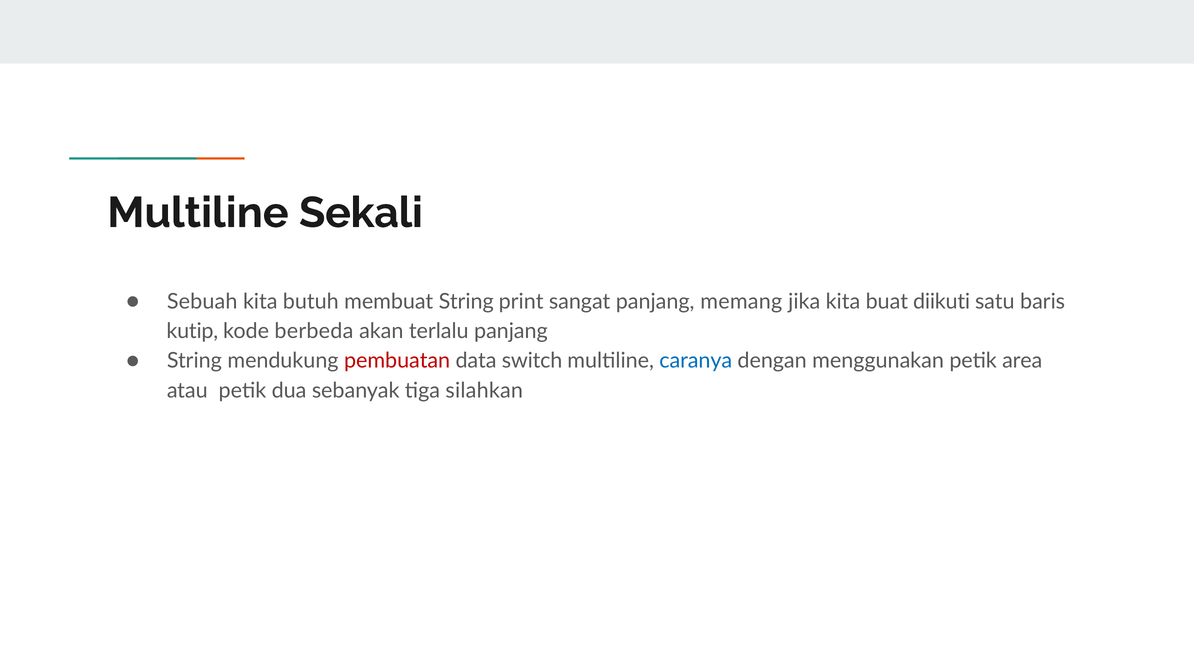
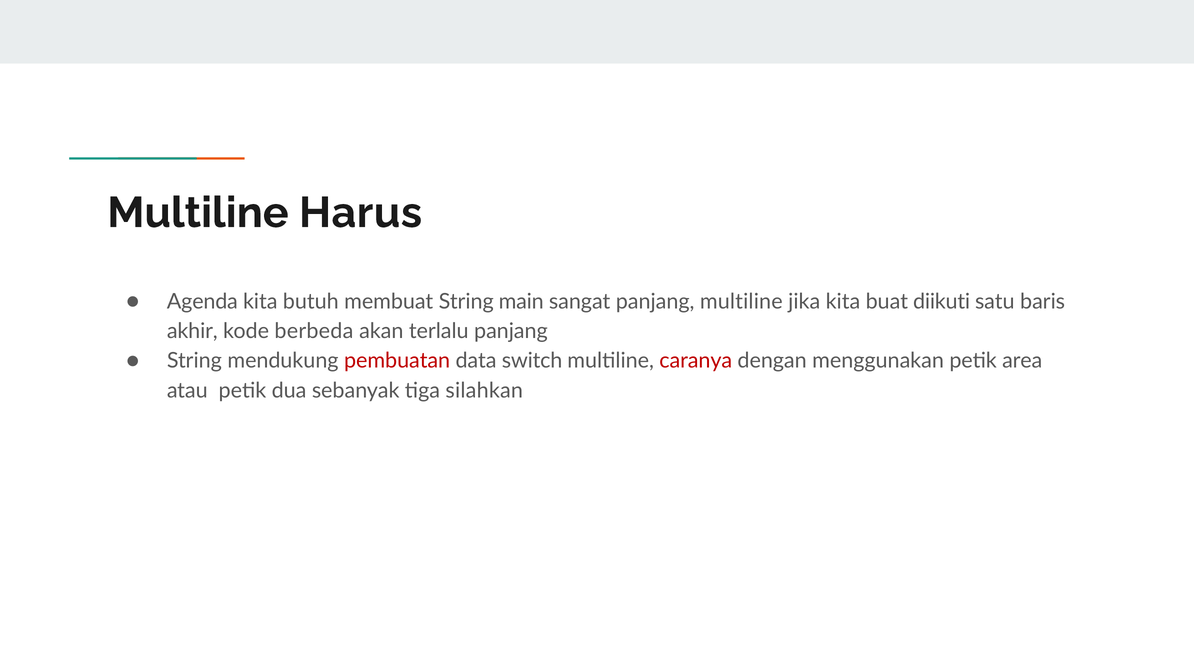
Sekali: Sekali -> Harus
Sebuah: Sebuah -> Agenda
print: print -> main
panjang memang: memang -> multiline
kutip: kutip -> akhir
caranya colour: blue -> red
